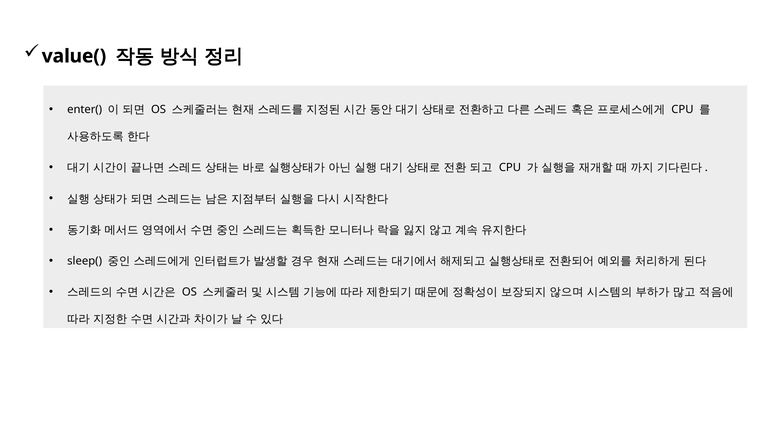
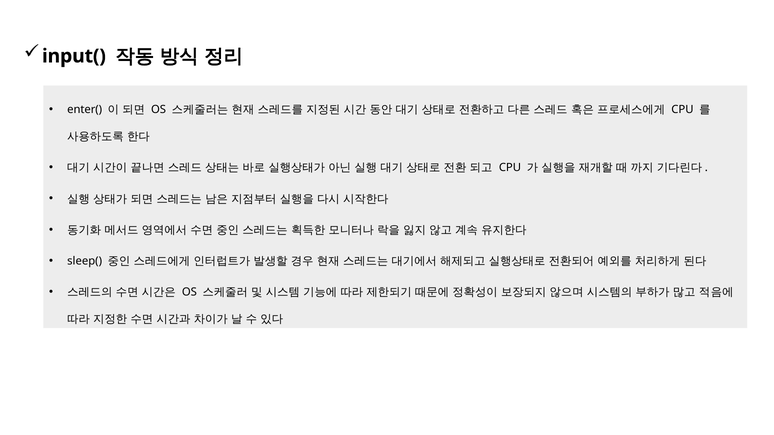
value(: value( -> input(
